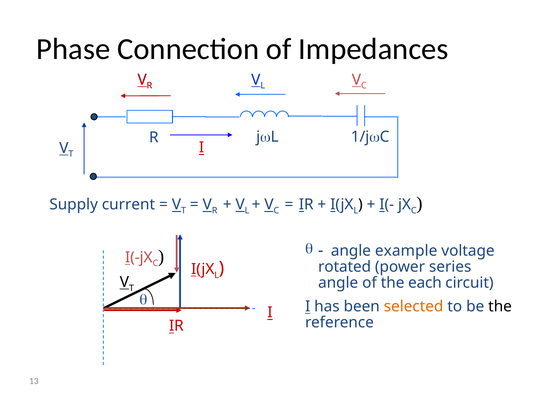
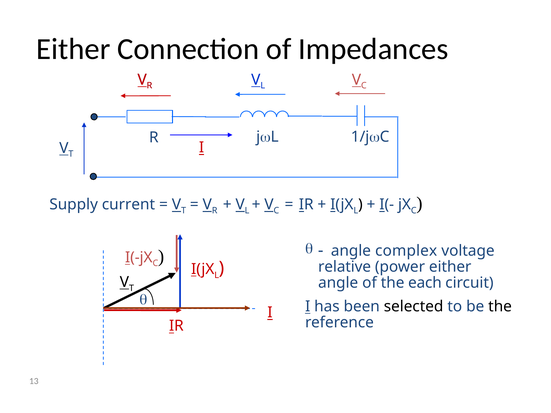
Phase at (73, 49): Phase -> Either
example: example -> complex
rotated: rotated -> relative
power series: series -> either
selected colour: orange -> black
